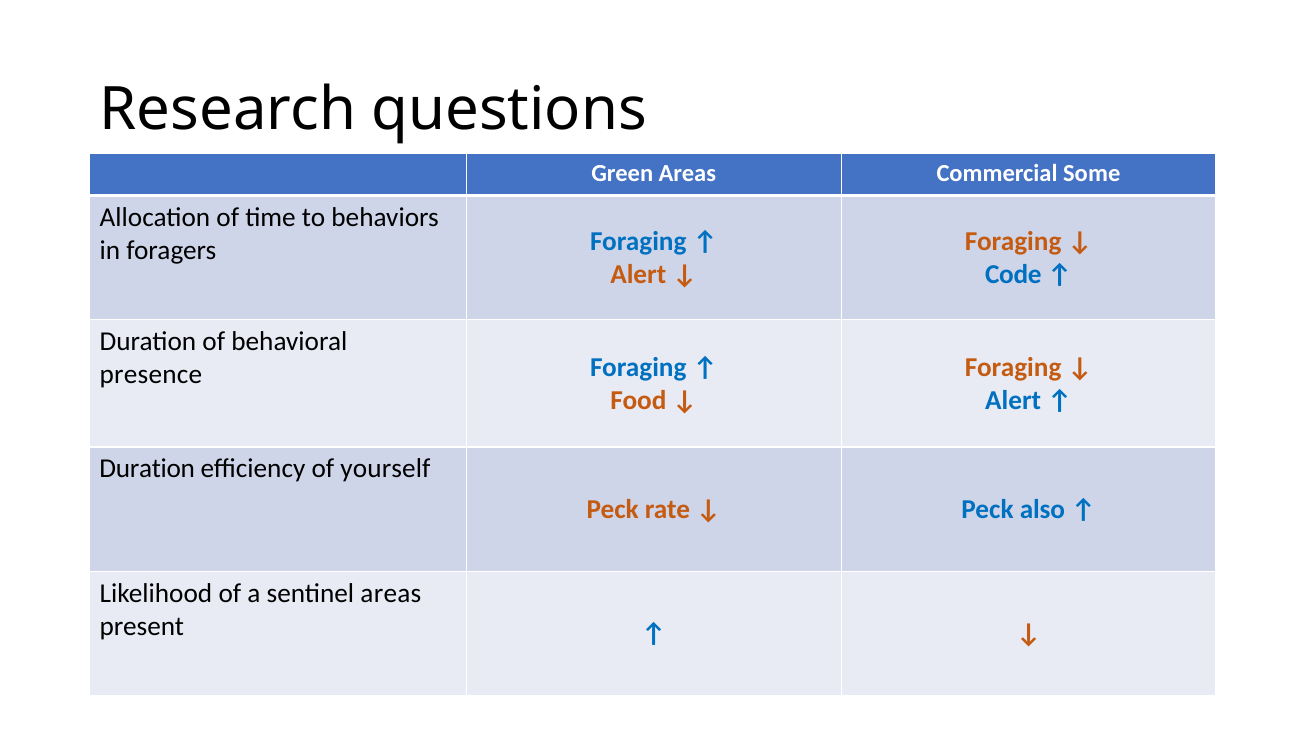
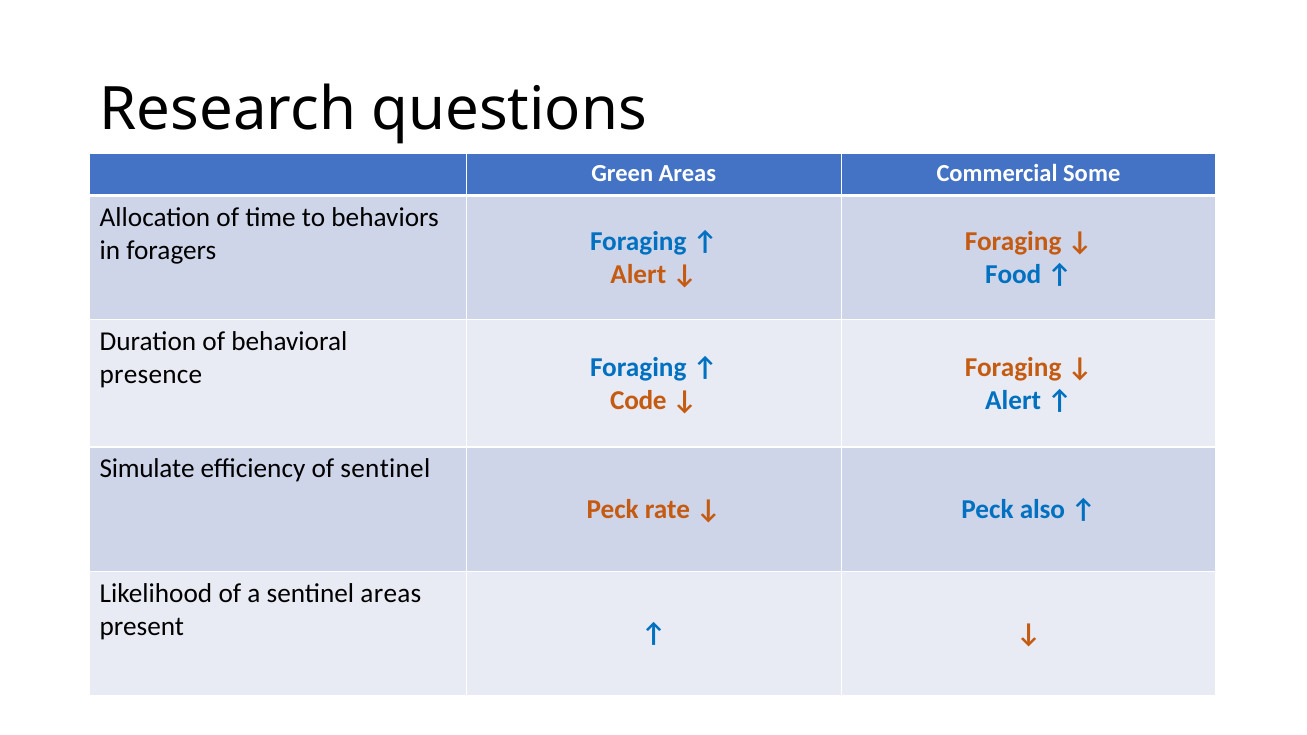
Code: Code -> Food
Food: Food -> Code
Duration at (147, 469): Duration -> Simulate
of yourself: yourself -> sentinel
